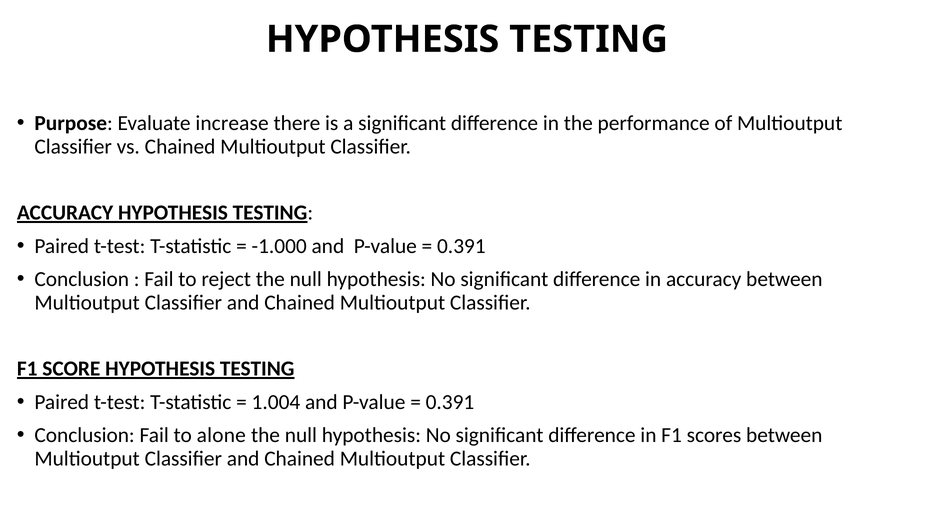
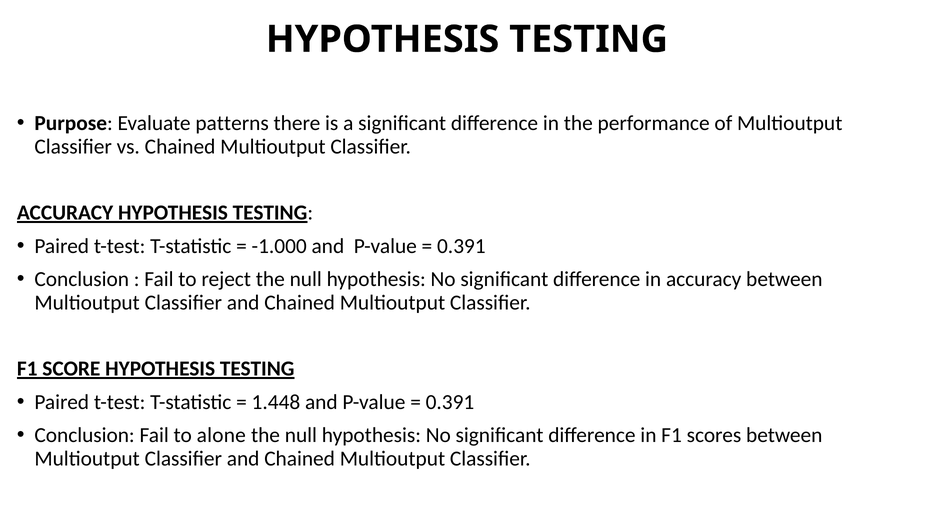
increase: increase -> patterns
1.004: 1.004 -> 1.448
